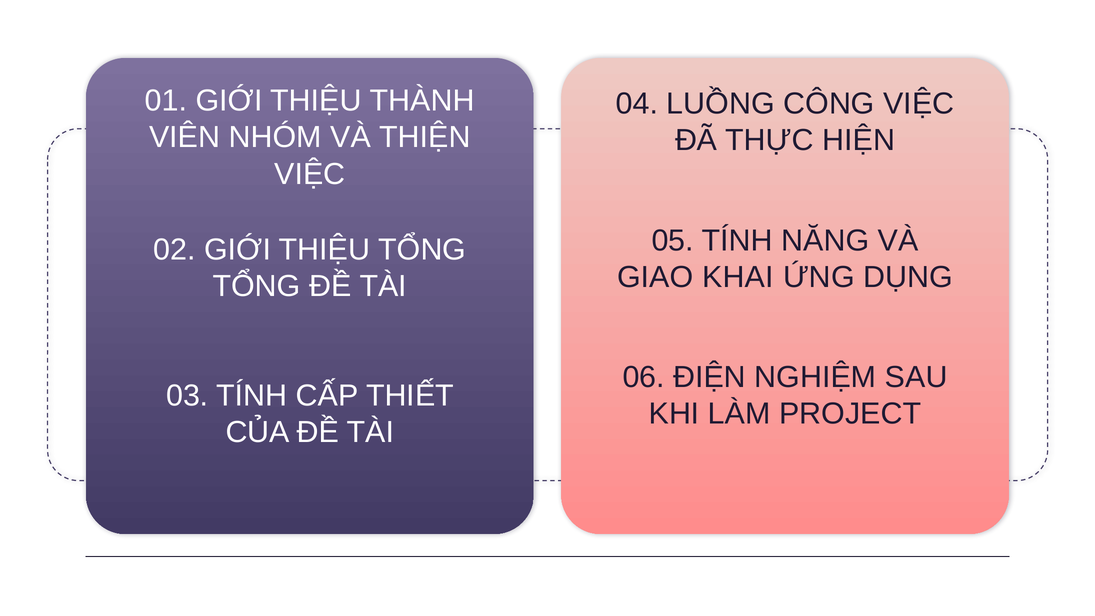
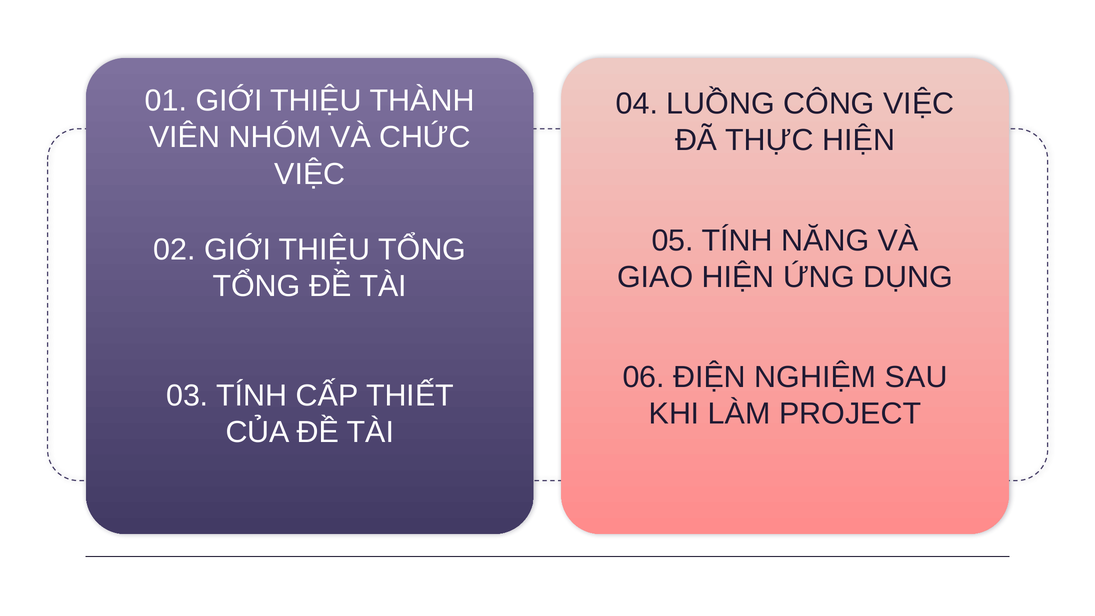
THIỆN: THIỆN -> CHỨC
GIAO KHAI: KHAI -> HIỆN
